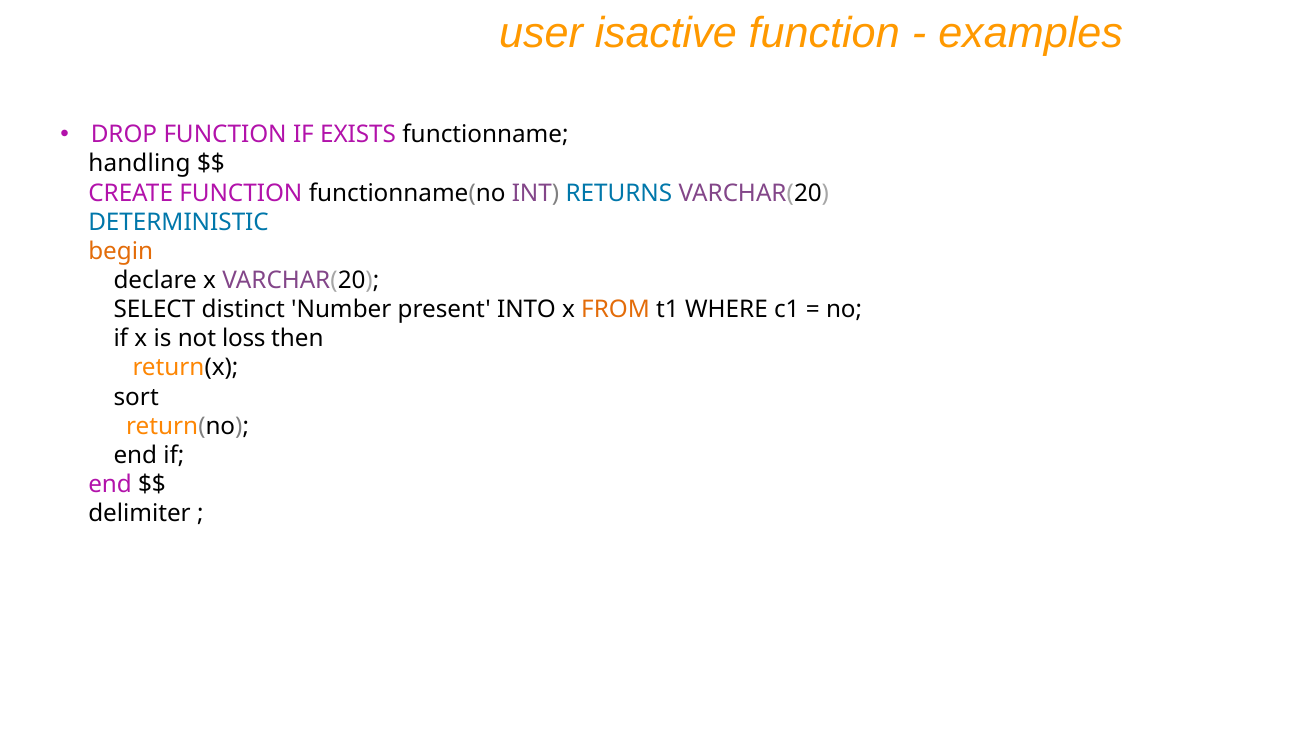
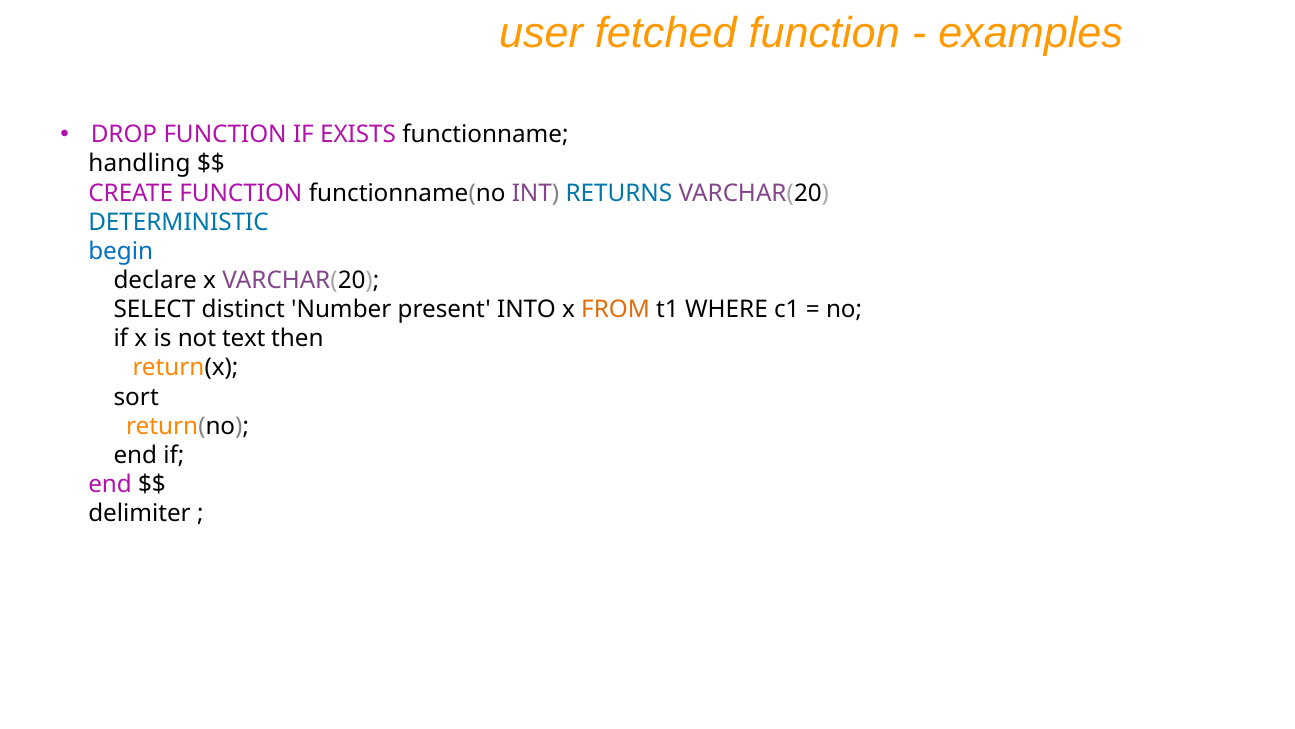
isactive: isactive -> fetched
begin colour: orange -> blue
loss: loss -> text
